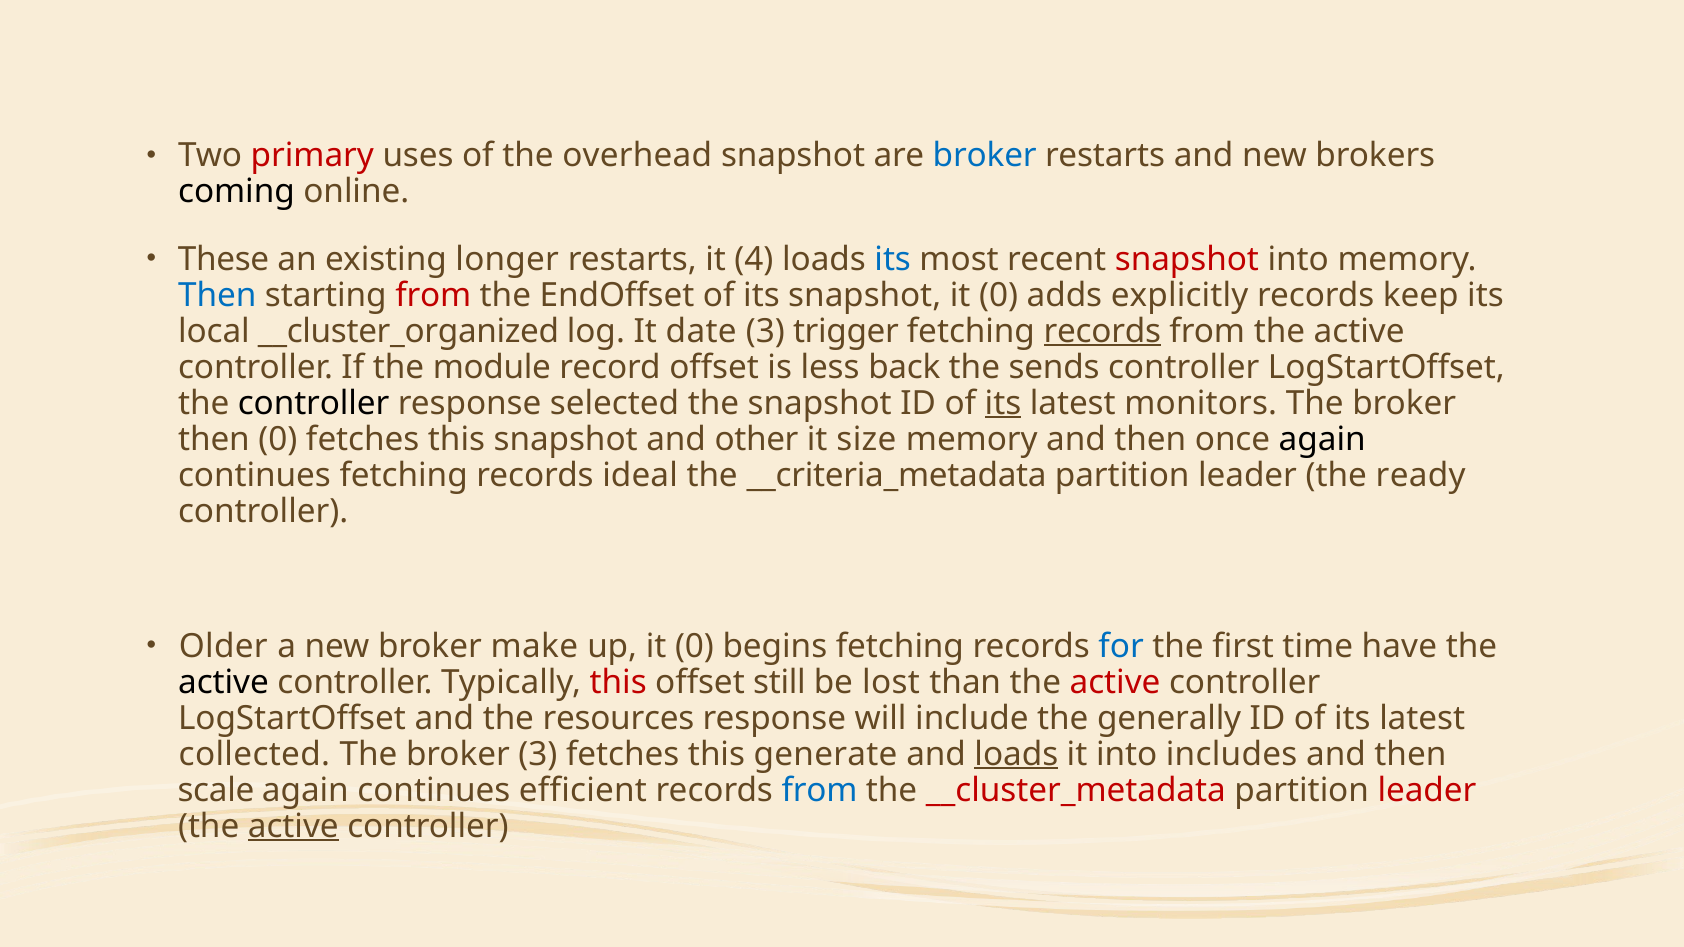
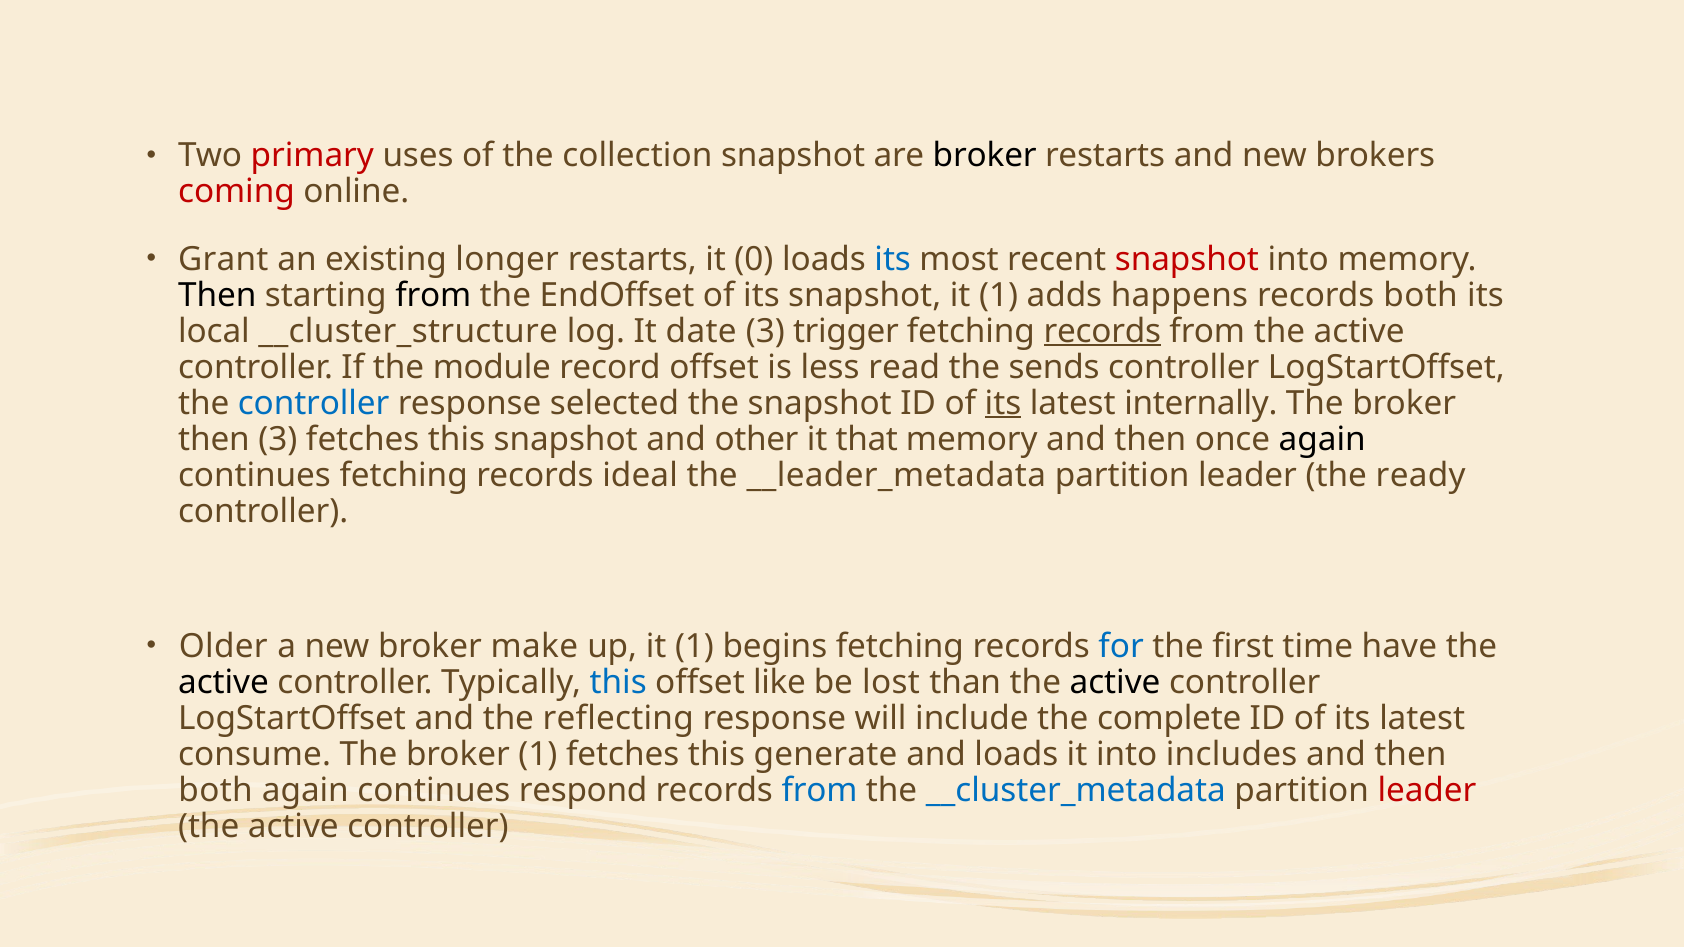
overhead: overhead -> collection
broker at (985, 156) colour: blue -> black
coming colour: black -> red
These: These -> Grant
4: 4 -> 0
Then at (217, 295) colour: blue -> black
from at (433, 295) colour: red -> black
snapshot it 0: 0 -> 1
explicitly: explicitly -> happens
records keep: keep -> both
__cluster_organized: __cluster_organized -> __cluster_structure
back: back -> read
controller at (314, 403) colour: black -> blue
monitors: monitors -> internally
then 0: 0 -> 3
size: size -> that
__criteria_metadata: __criteria_metadata -> __leader_metadata
up it 0: 0 -> 1
this at (618, 682) colour: red -> blue
still: still -> like
active at (1115, 682) colour: red -> black
resources: resources -> reflecting
generally: generally -> complete
collected: collected -> consume
broker 3: 3 -> 1
loads at (1016, 754) underline: present -> none
scale at (216, 790): scale -> both
efficient: efficient -> respond
__cluster_metadata colour: red -> blue
active at (293, 826) underline: present -> none
